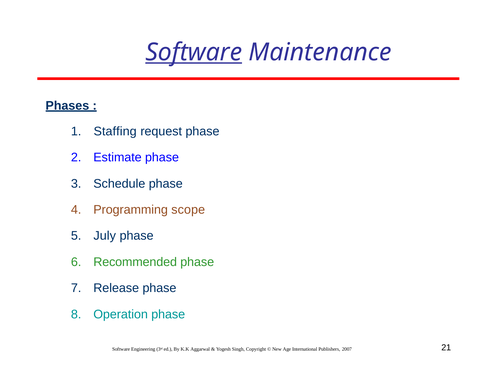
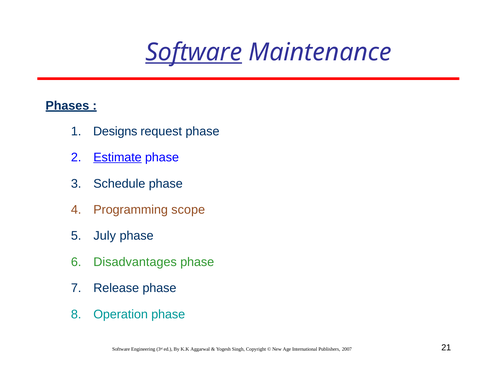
Staffing: Staffing -> Designs
Estimate underline: none -> present
Recommended: Recommended -> Disadvantages
